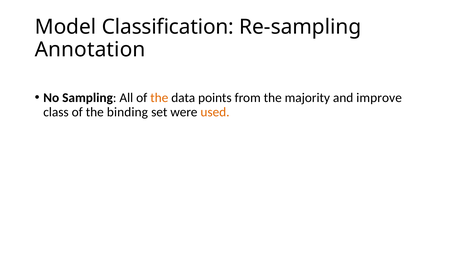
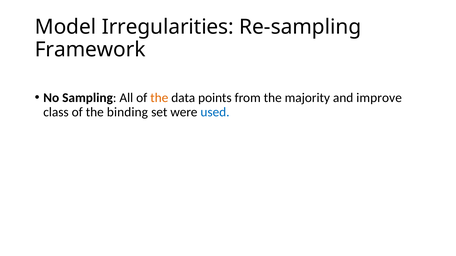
Classification: Classification -> Irregularities
Annotation: Annotation -> Framework
used colour: orange -> blue
